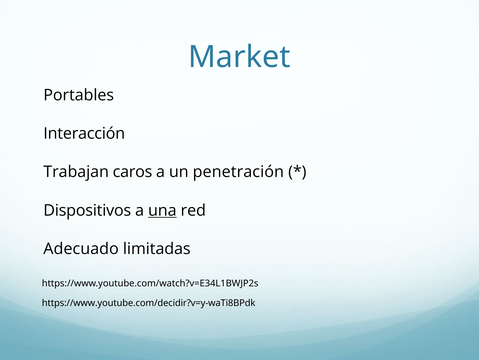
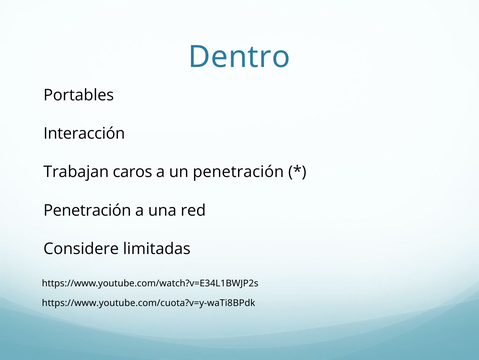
Market: Market -> Dentro
Dispositivos at (87, 210): Dispositivos -> Penetración
una underline: present -> none
Adecuado: Adecuado -> Considere
https://www.youtube.com/decidir?v=y-waTi8BPdk: https://www.youtube.com/decidir?v=y-waTi8BPdk -> https://www.youtube.com/cuota?v=y-waTi8BPdk
